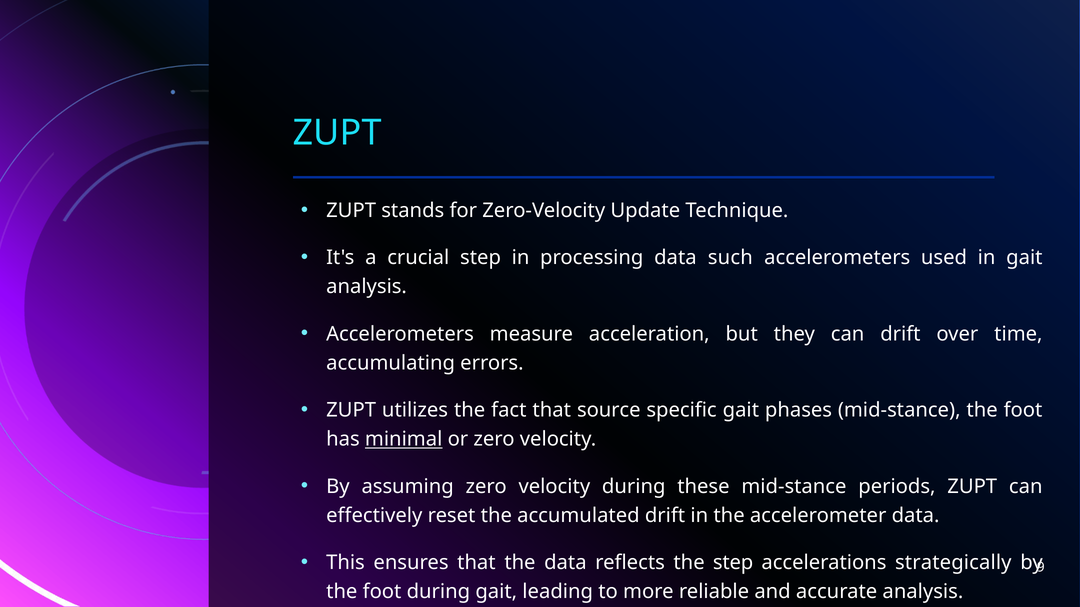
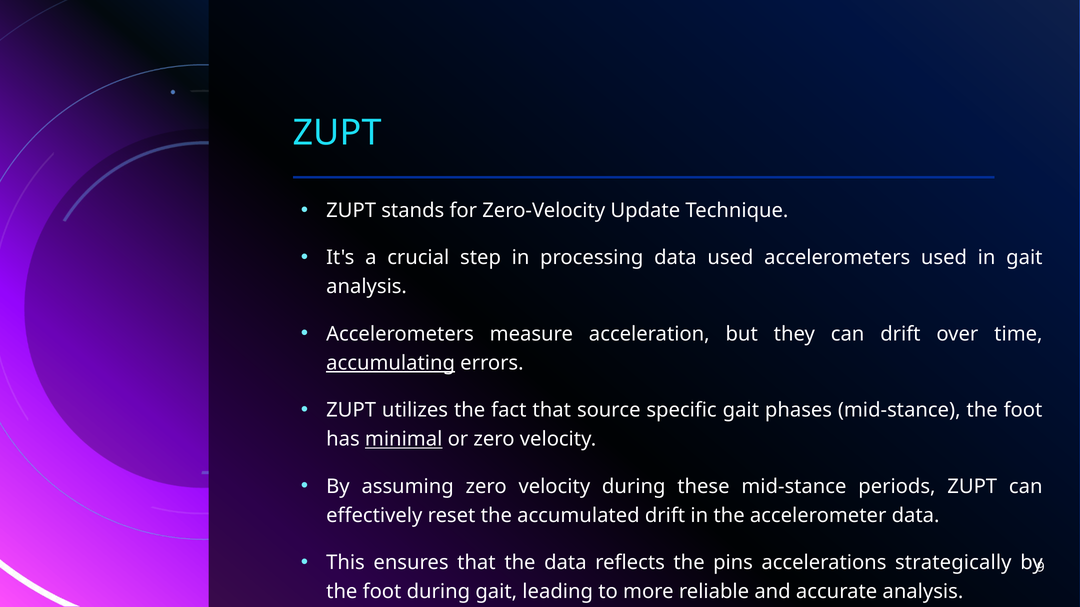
data such: such -> used
accumulating underline: none -> present
the step: step -> pins
